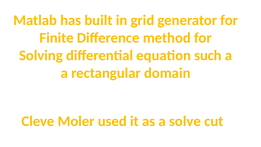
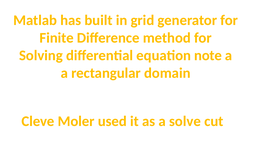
such: such -> note
